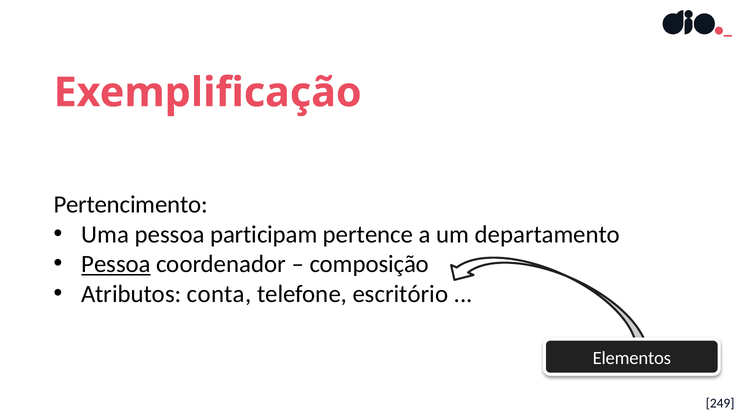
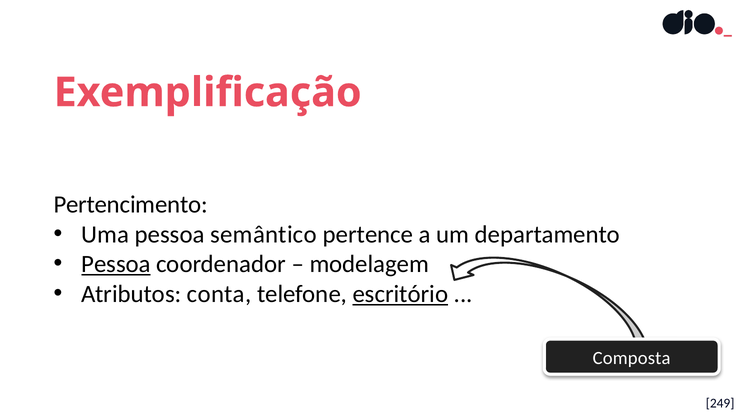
participam: participam -> semântico
composição: composição -> modelagem
escritório underline: none -> present
Elementos: Elementos -> Composta
